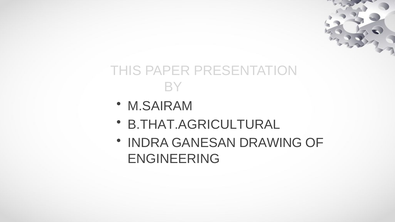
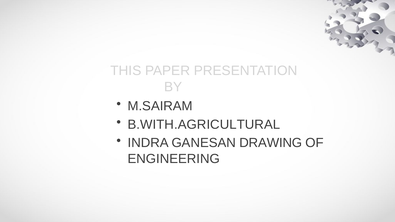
B.THAT.AGRICULTURAL: B.THAT.AGRICULTURAL -> B.WITH.AGRICULTURAL
